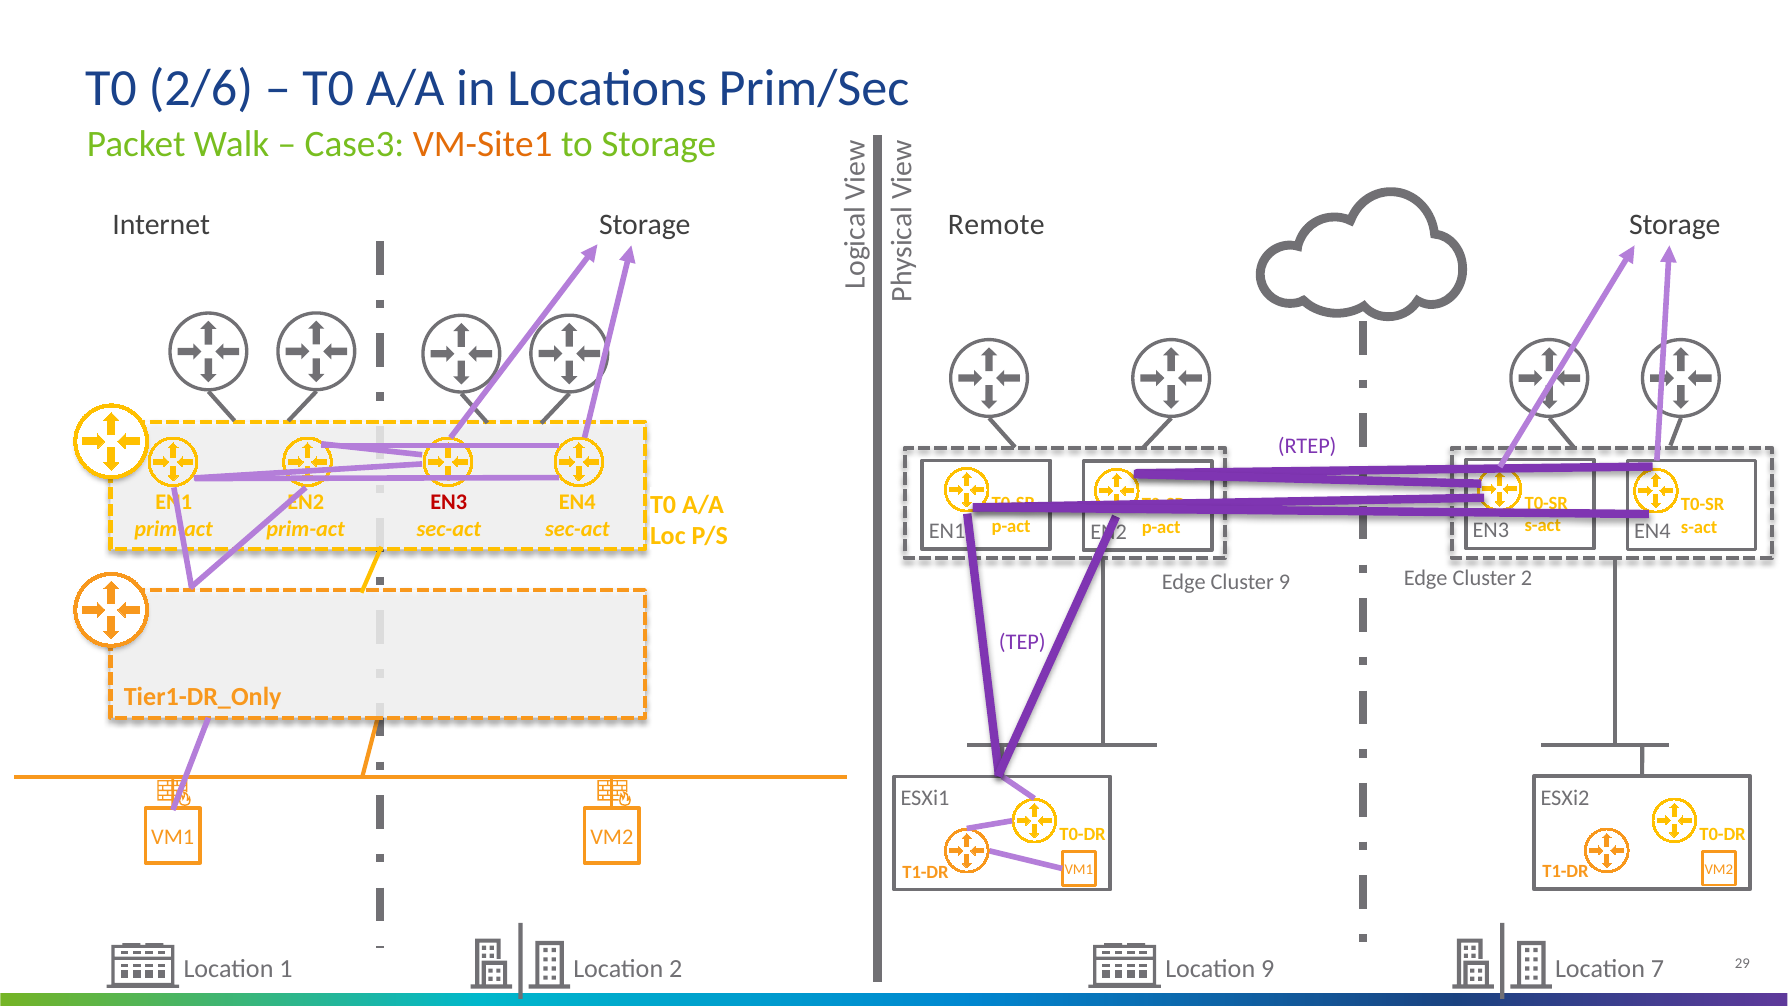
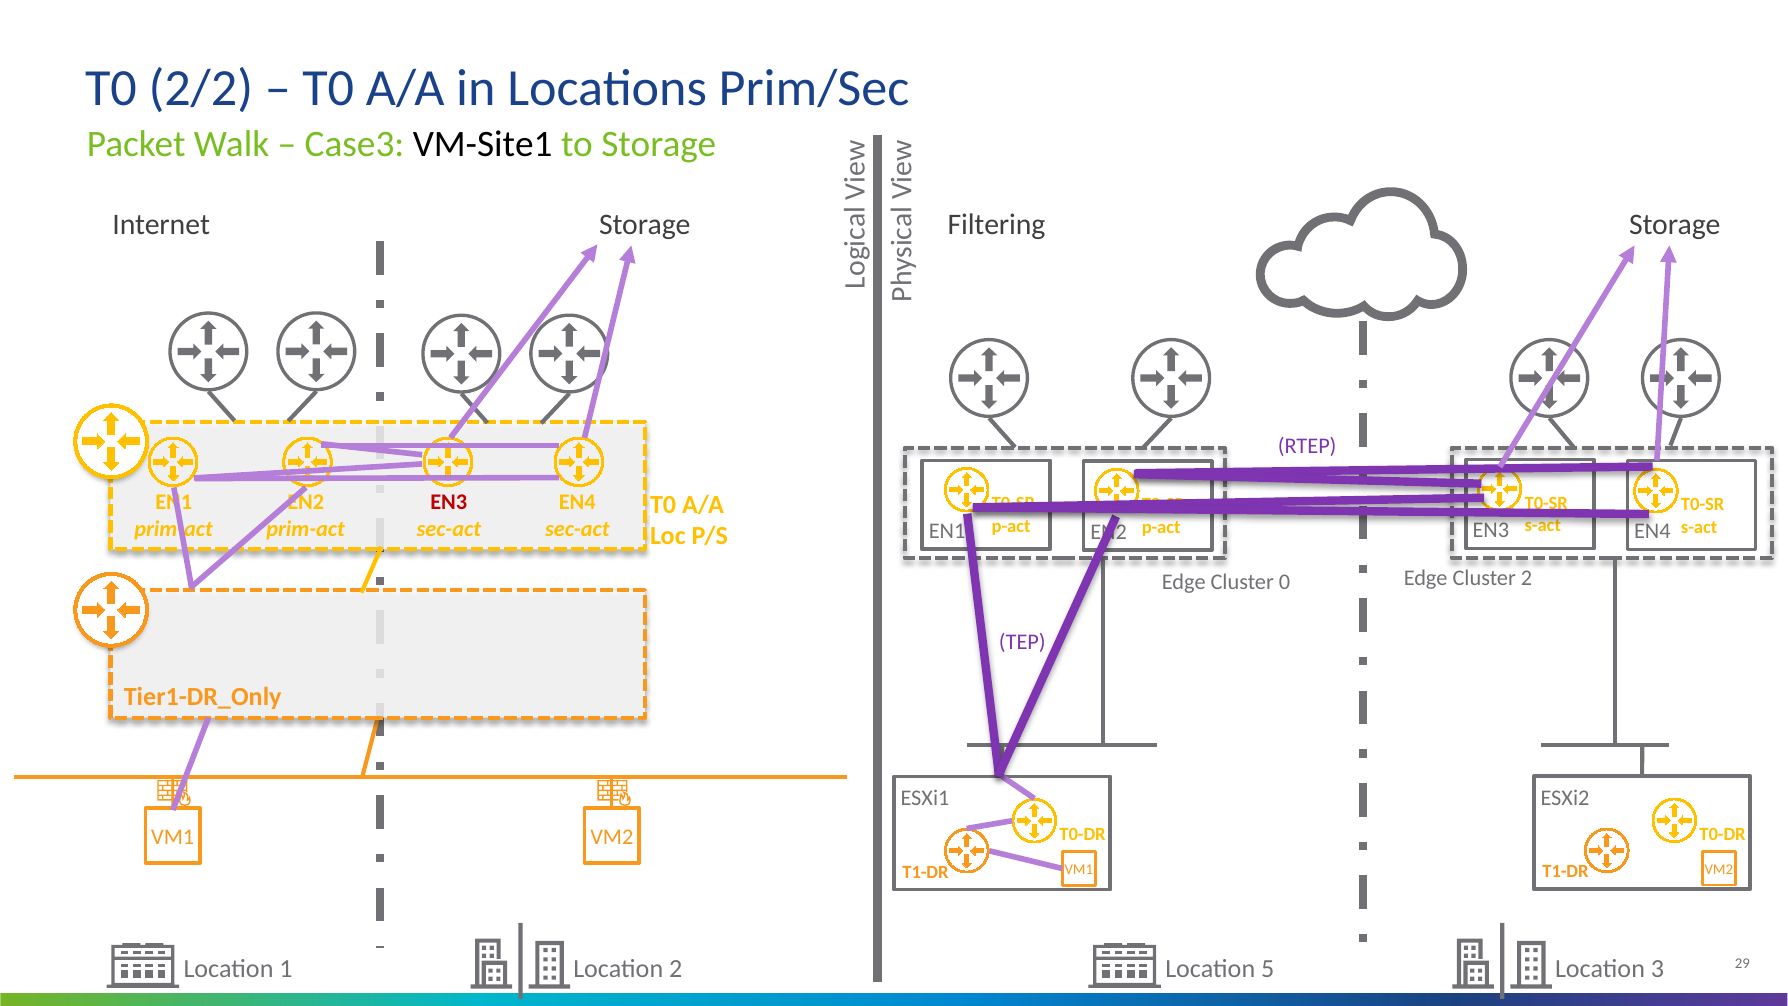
2/6: 2/6 -> 2/2
VM-Site1 colour: orange -> black
Remote: Remote -> Filtering
Cluster 9: 9 -> 0
Location 9: 9 -> 5
7: 7 -> 3
